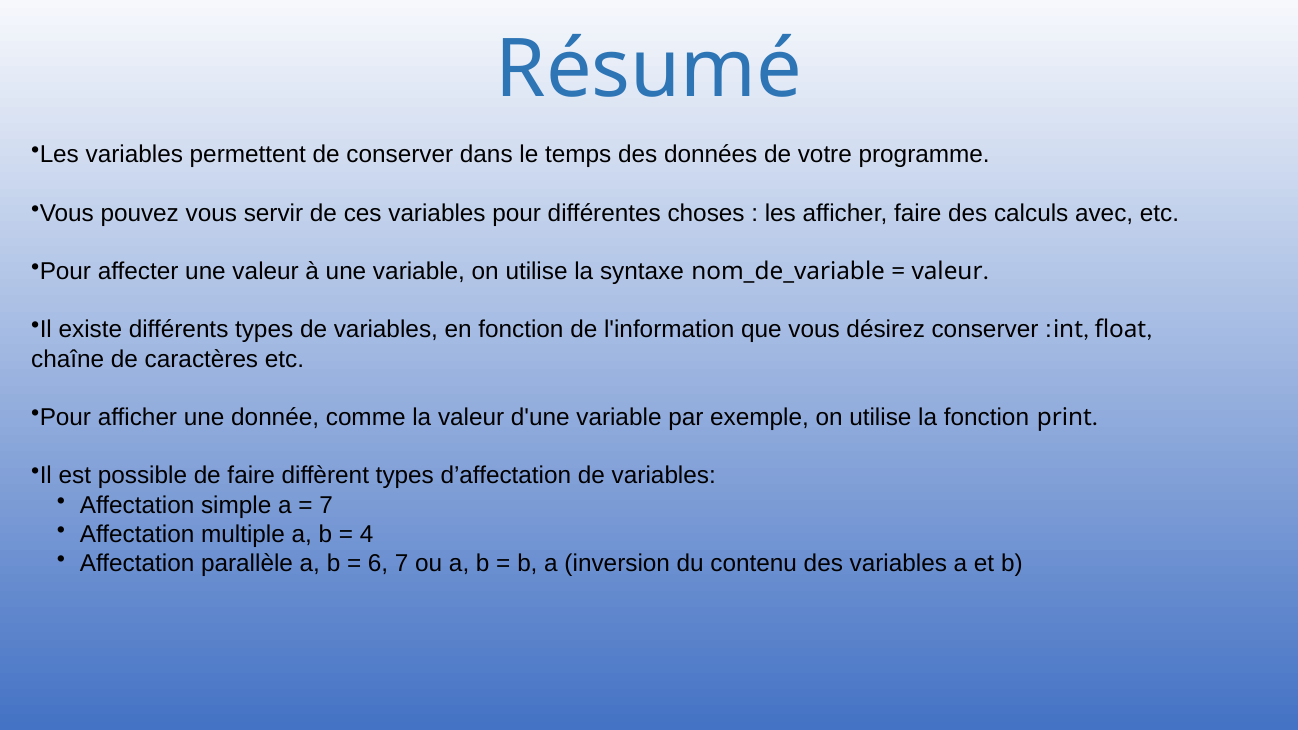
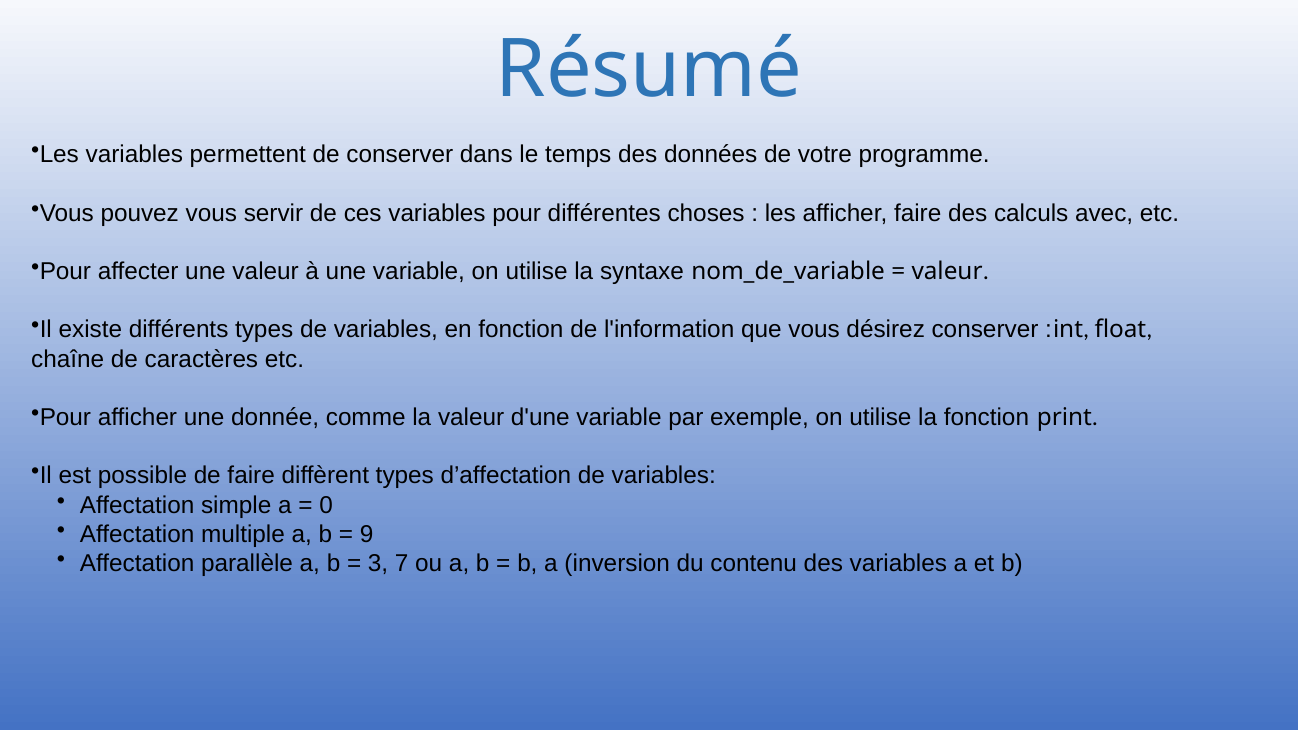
7 at (326, 505): 7 -> 0
4: 4 -> 9
6: 6 -> 3
